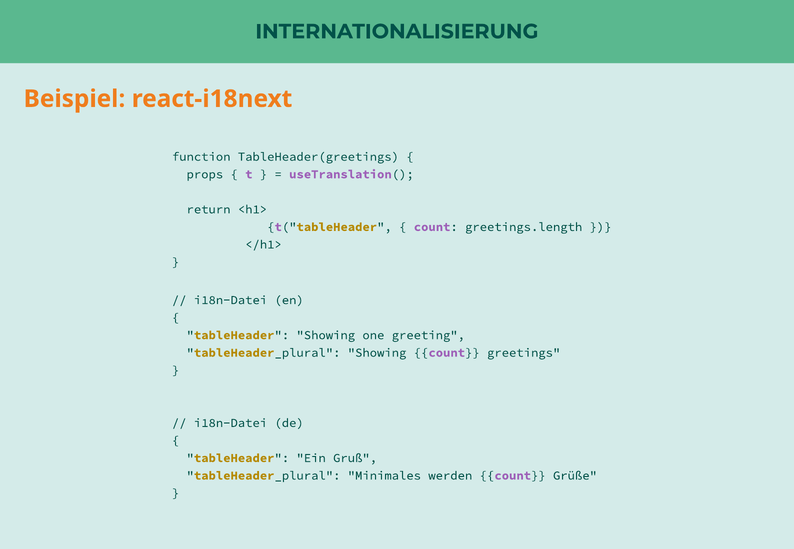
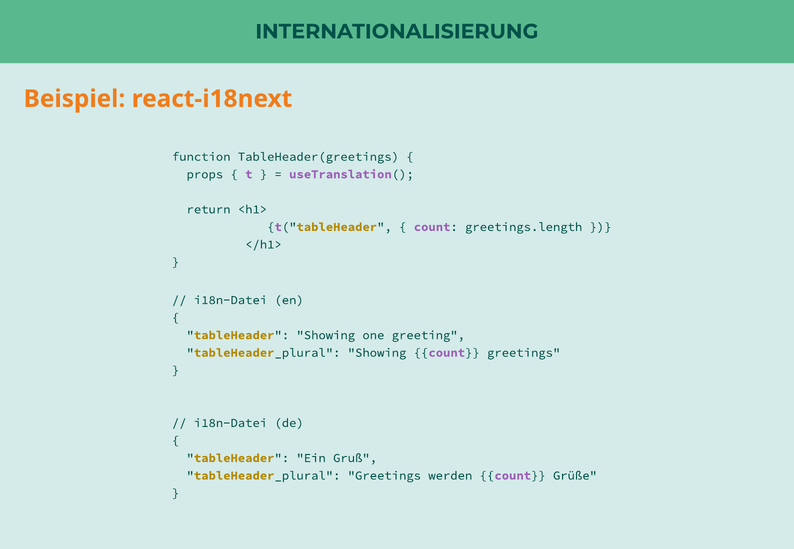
tableHeader_plural Minimales: Minimales -> Greetings
